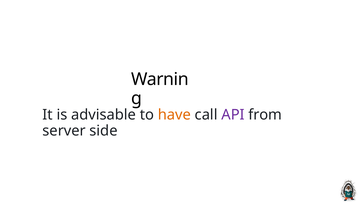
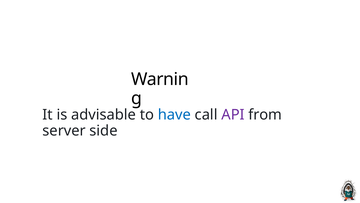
have colour: orange -> blue
